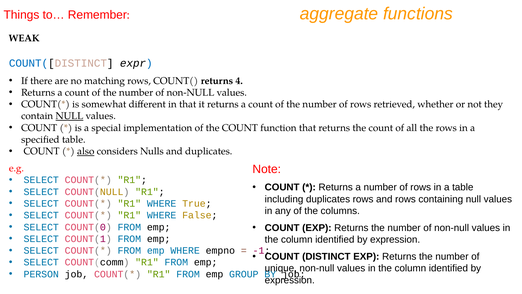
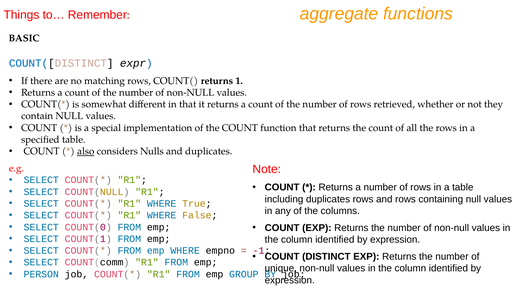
WEAK: WEAK -> BASIC
4: 4 -> 1
NULL at (69, 116) underline: present -> none
